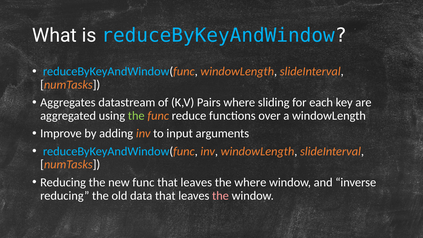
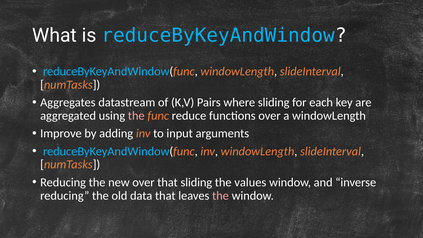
the at (136, 116) colour: light green -> pink
new func: func -> over
leaves at (196, 182): leaves -> sliding
the where: where -> values
